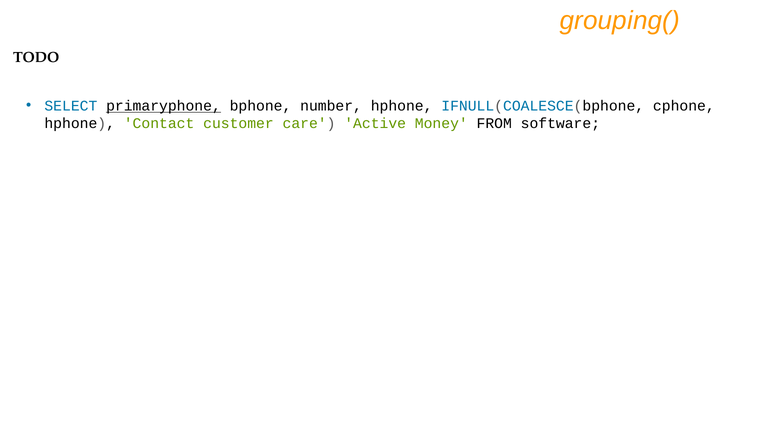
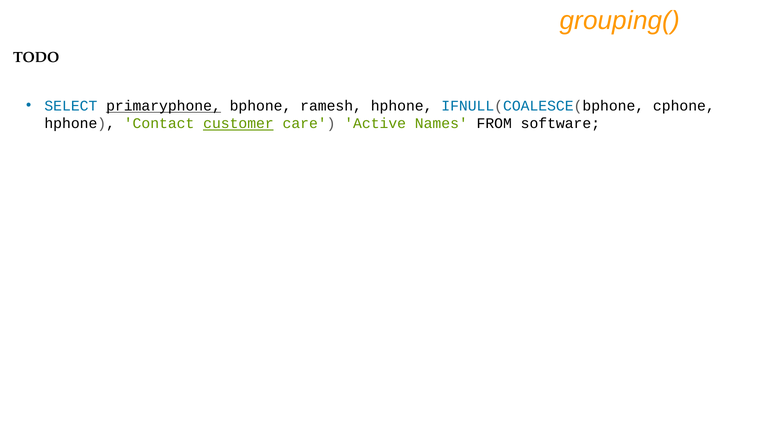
number: number -> ramesh
customer underline: none -> present
Money: Money -> Names
